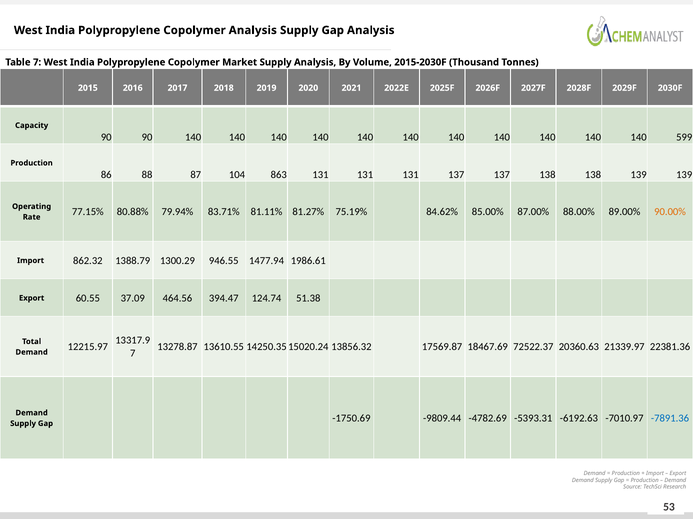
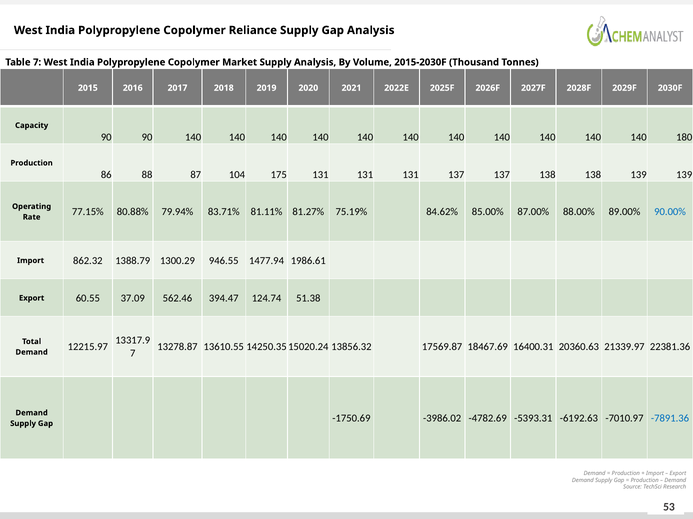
Copolymer Analysis: Analysis -> Reliance
599: 599 -> 180
863: 863 -> 175
90.00% colour: orange -> blue
464.56: 464.56 -> 562.46
72522.37: 72522.37 -> 16400.31
-9809.44: -9809.44 -> -3986.02
